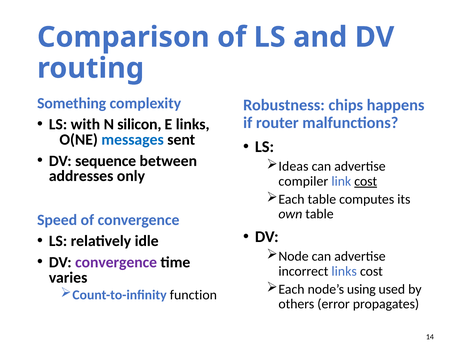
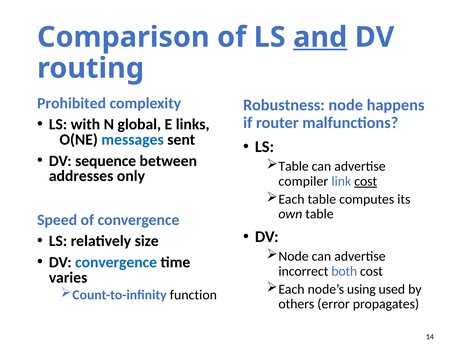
and underline: none -> present
Something: Something -> Prohibited
Robustness chips: chips -> node
silicon: silicon -> global
Ideas at (293, 166): Ideas -> Table
idle: idle -> size
convergence at (116, 262) colour: purple -> blue
incorrect links: links -> both
